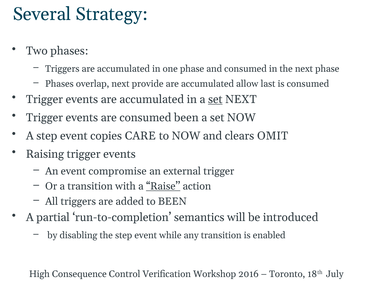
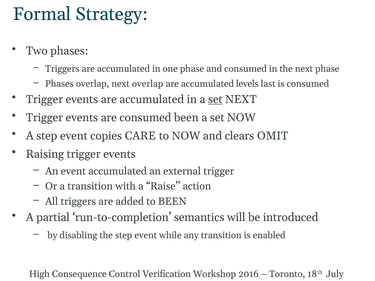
Several: Several -> Formal
next provide: provide -> overlap
allow: allow -> levels
event compromise: compromise -> accumulated
Raise underline: present -> none
